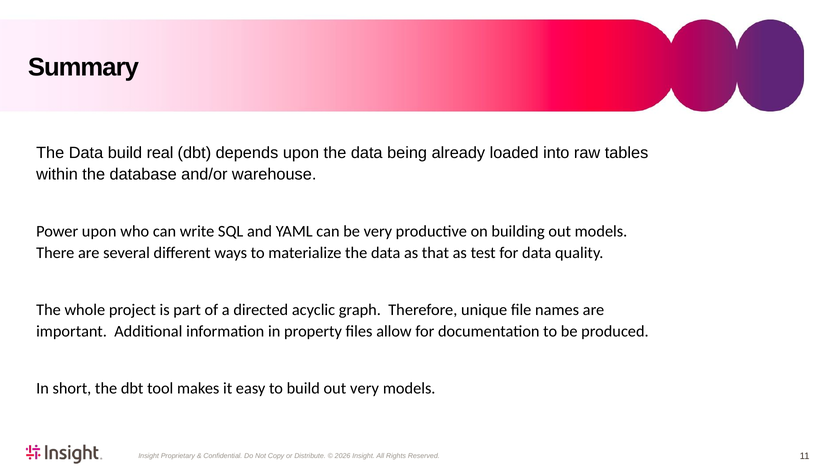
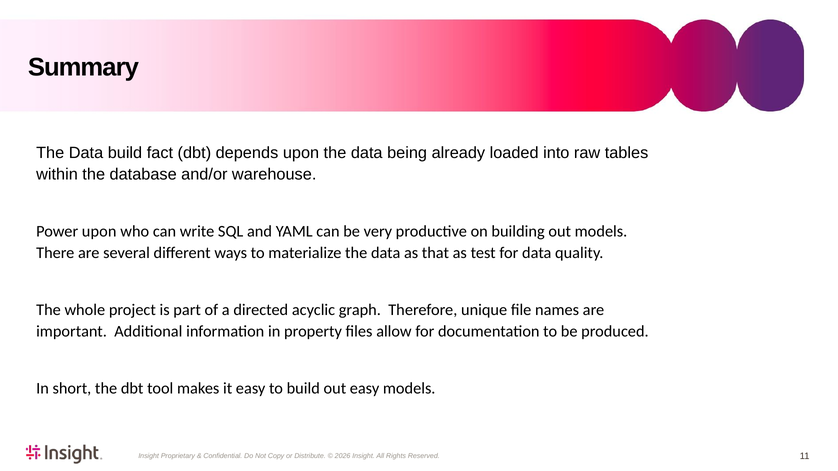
real: real -> fact
out very: very -> easy
